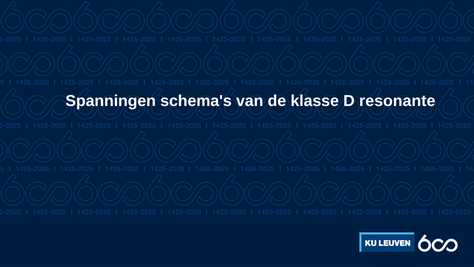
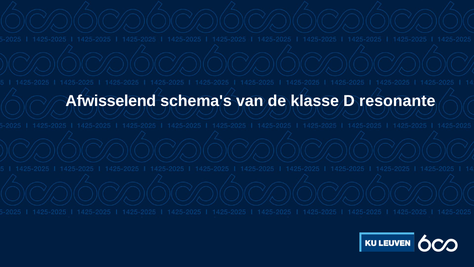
Spanningen: Spanningen -> Afwisselend
